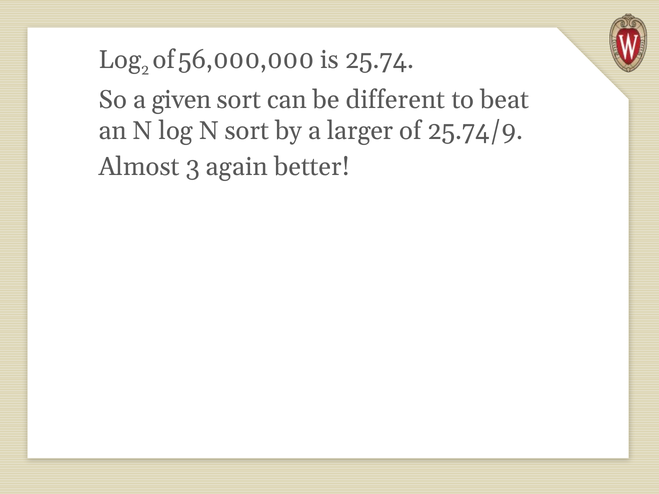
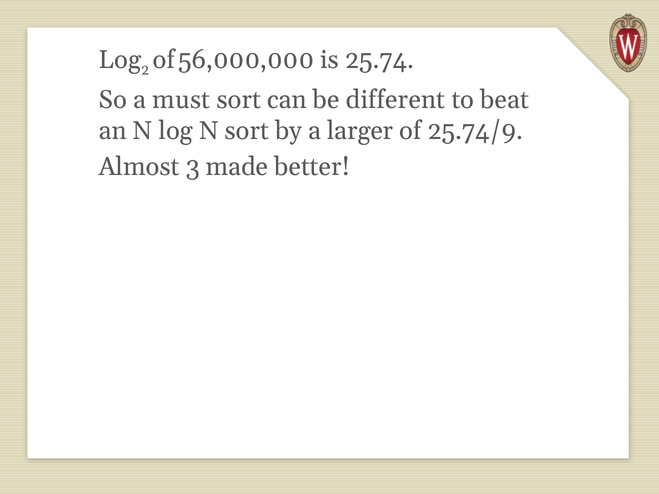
given: given -> must
again: again -> made
